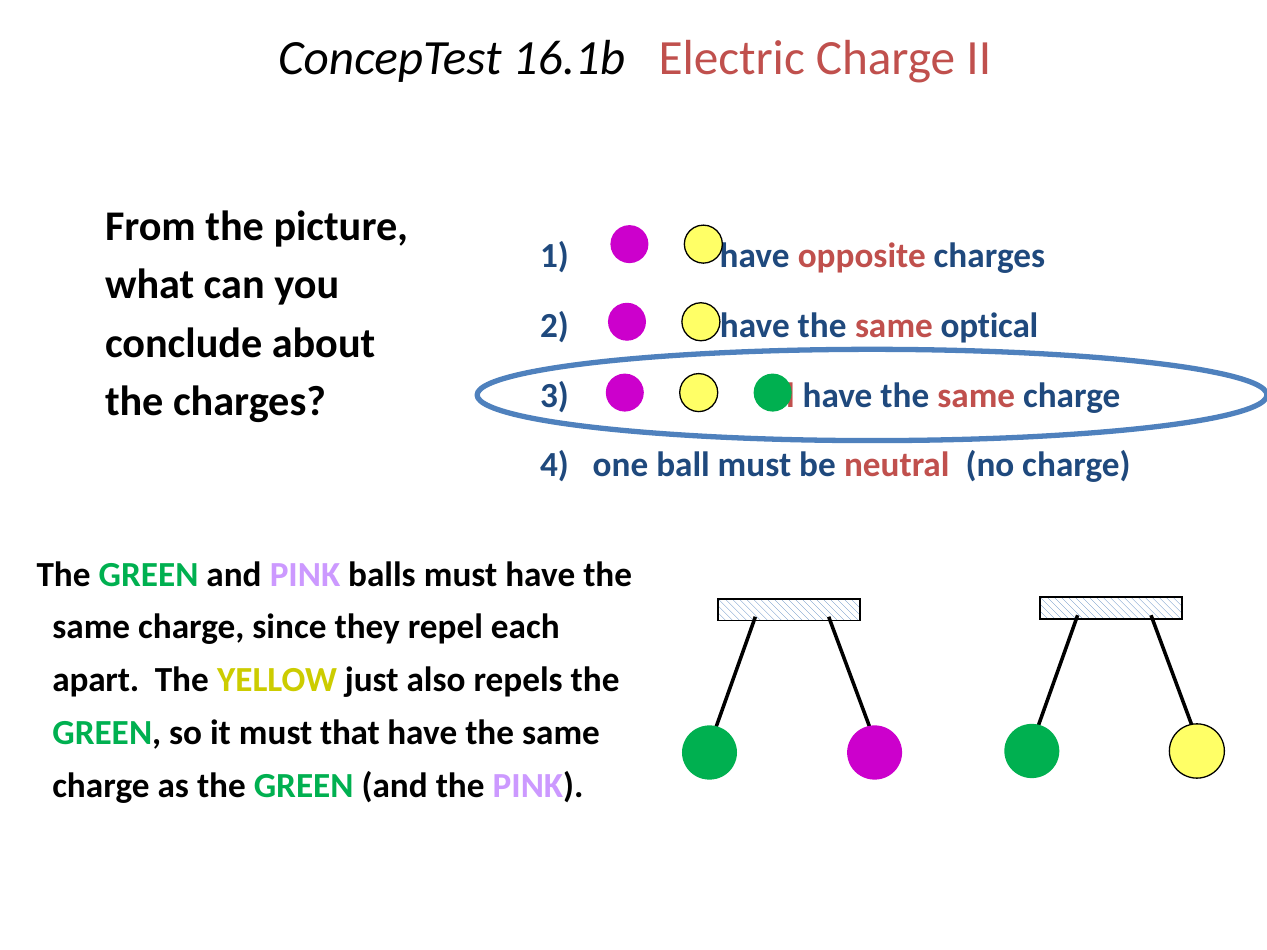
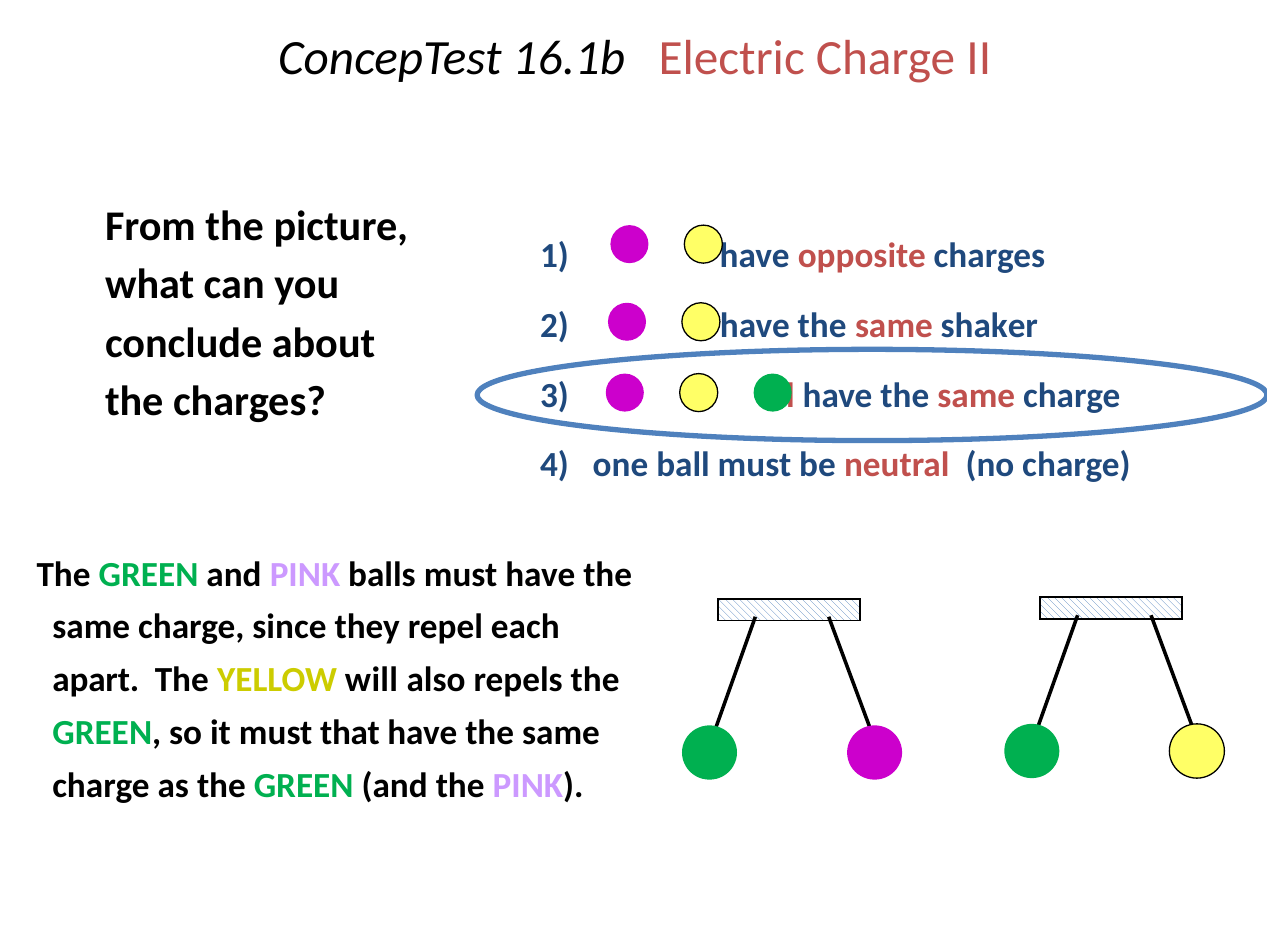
optical: optical -> shaker
just: just -> will
